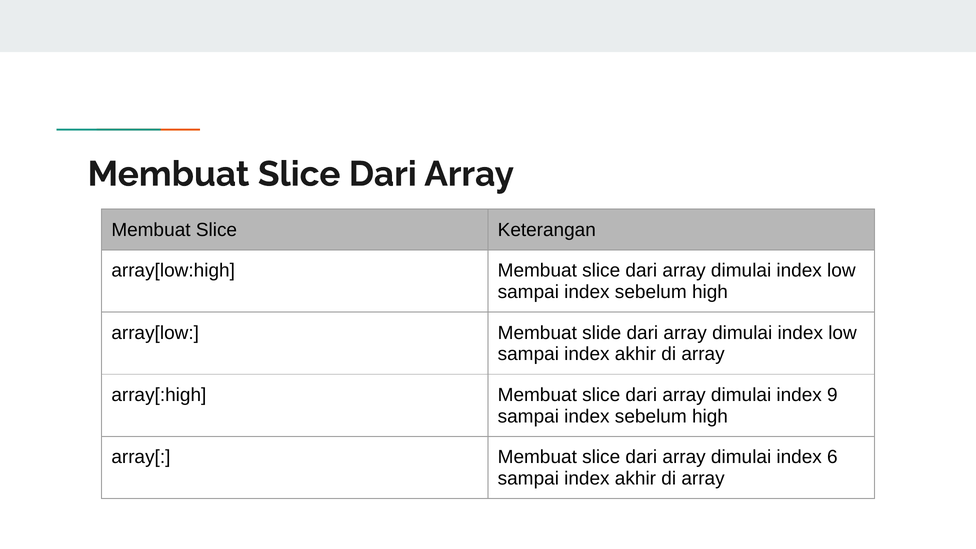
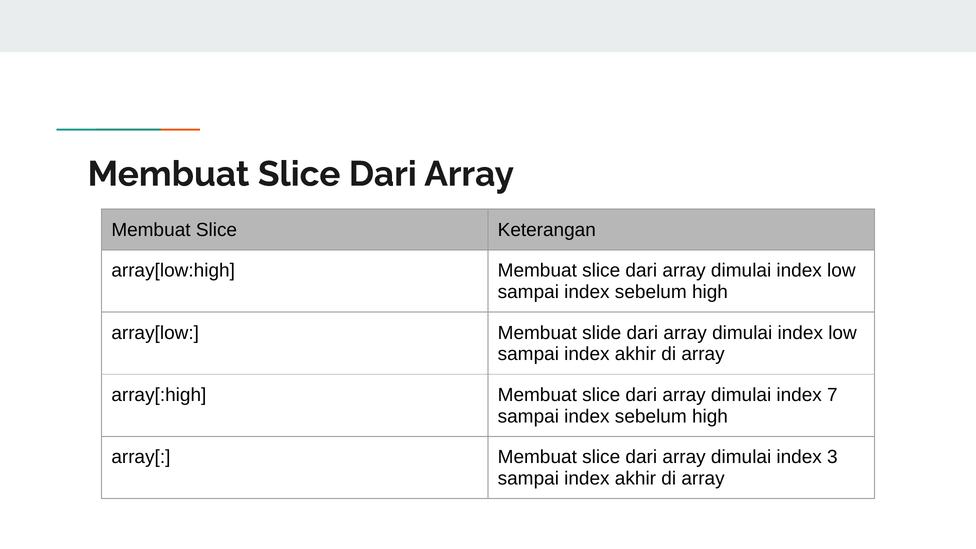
9: 9 -> 7
6: 6 -> 3
